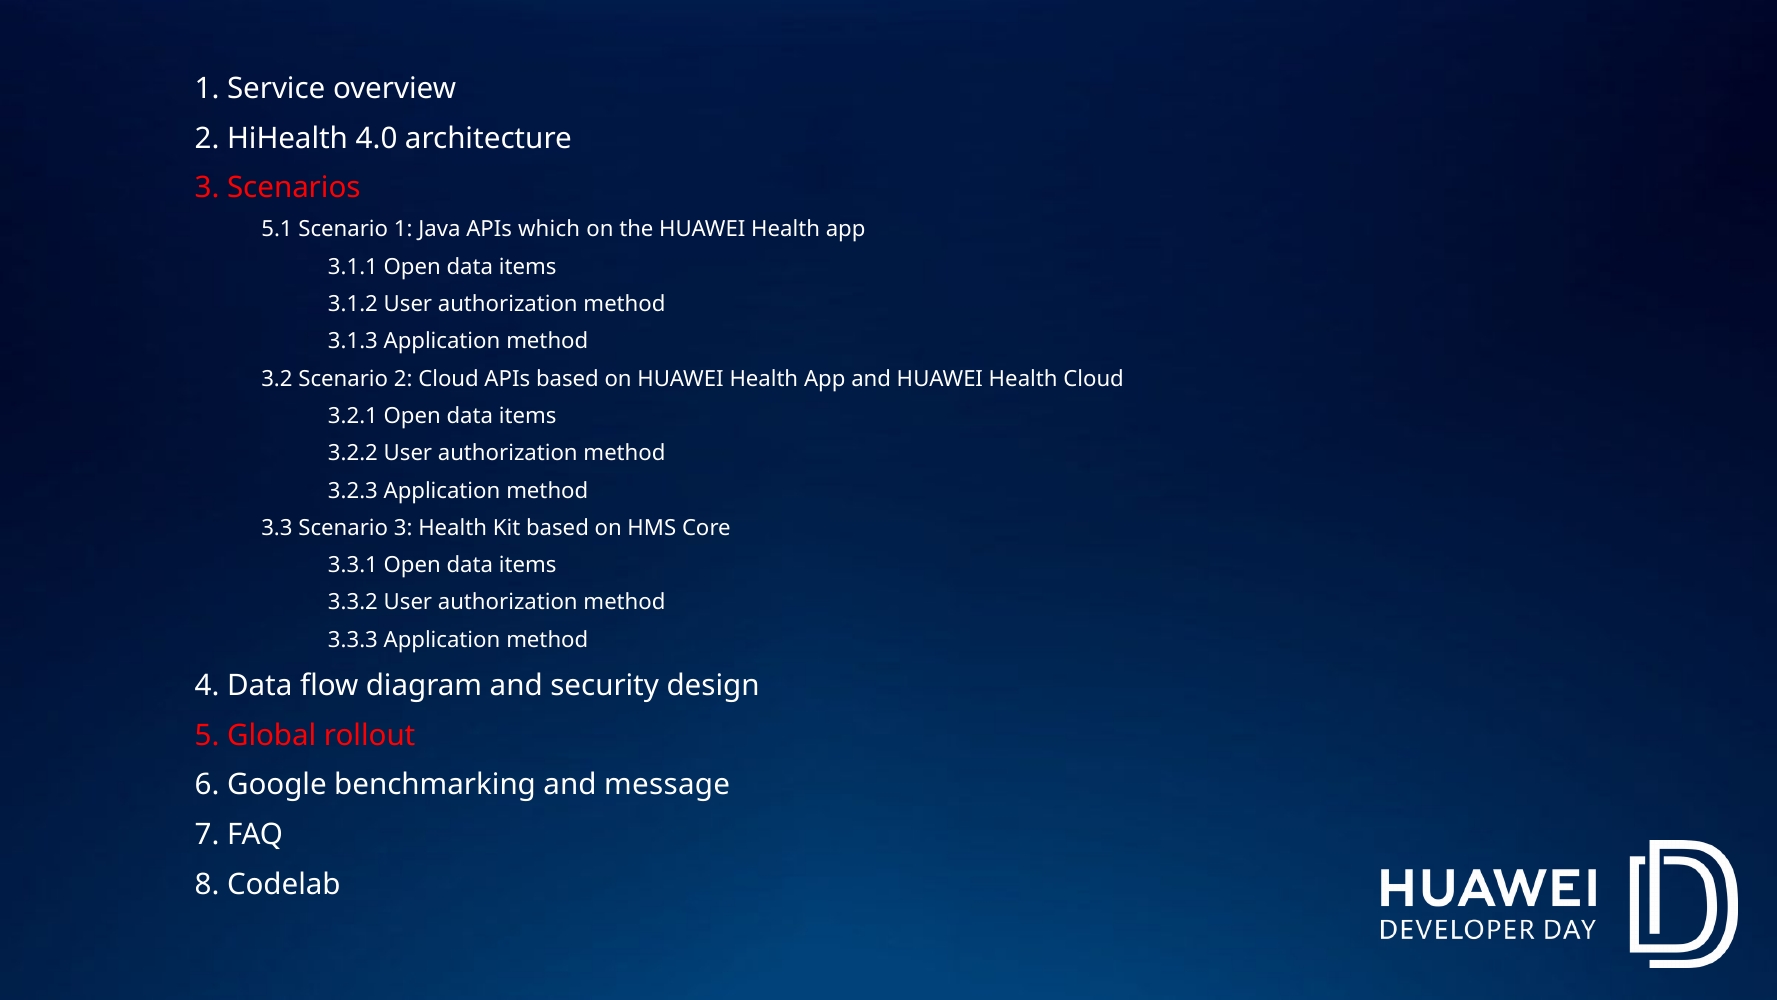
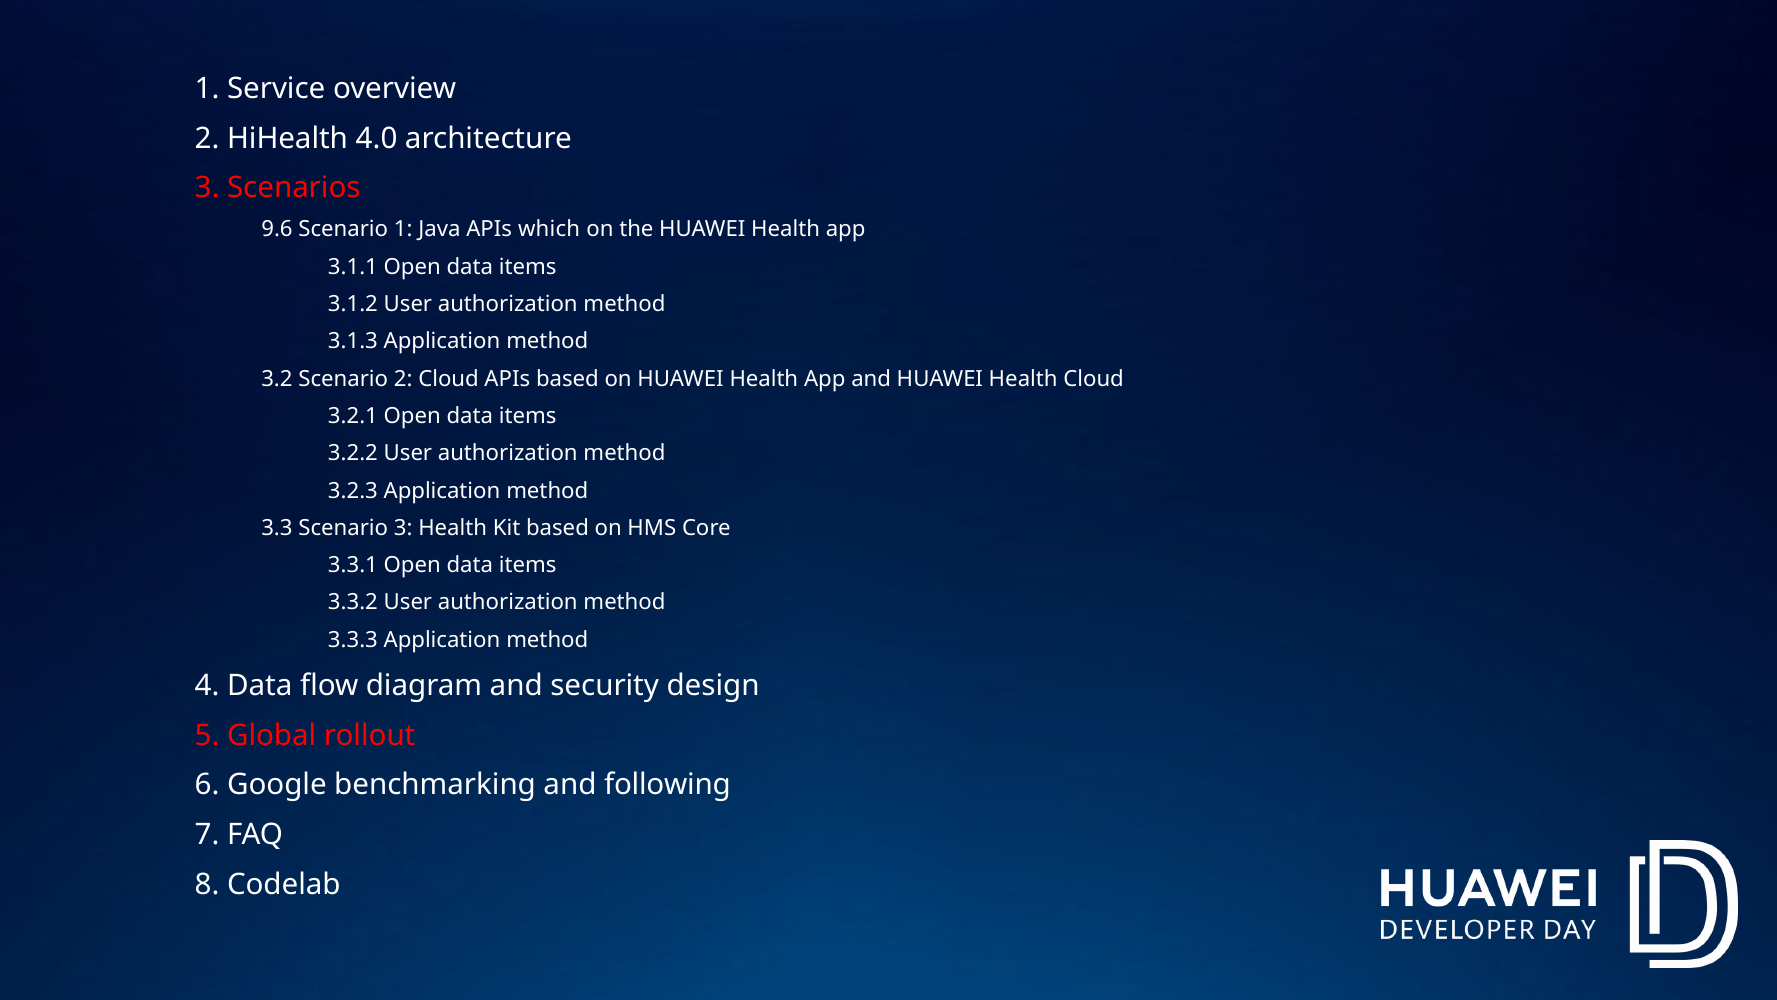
5.1: 5.1 -> 9.6
message: message -> following
